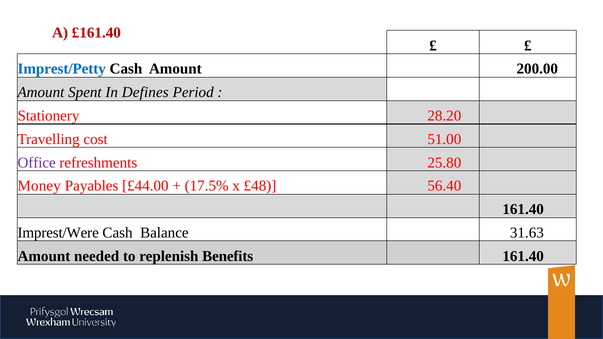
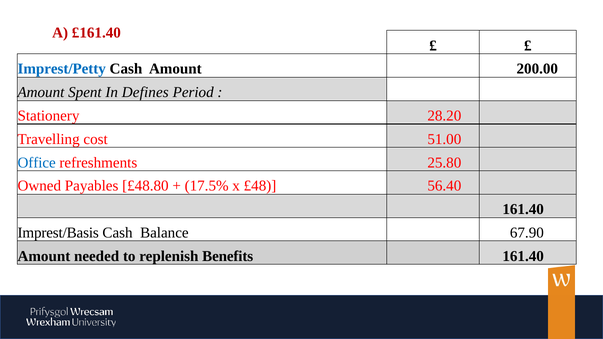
Office colour: purple -> blue
Money: Money -> Owned
£44.00: £44.00 -> £48.80
Imprest/Were: Imprest/Were -> Imprest/Basis
31.63: 31.63 -> 67.90
